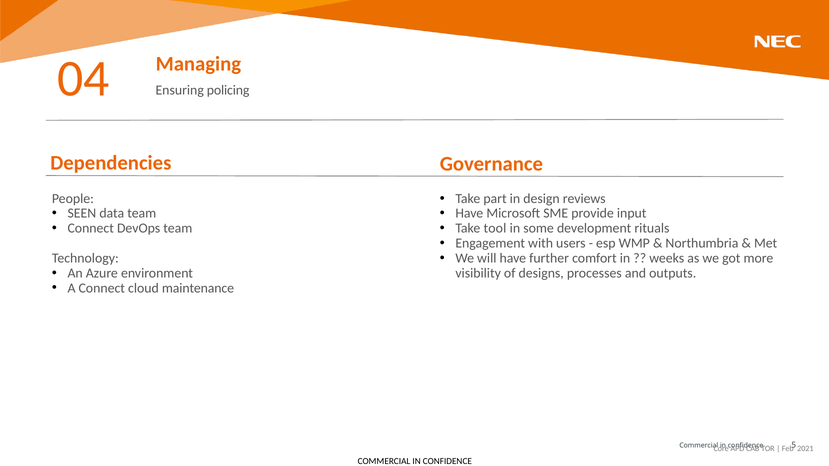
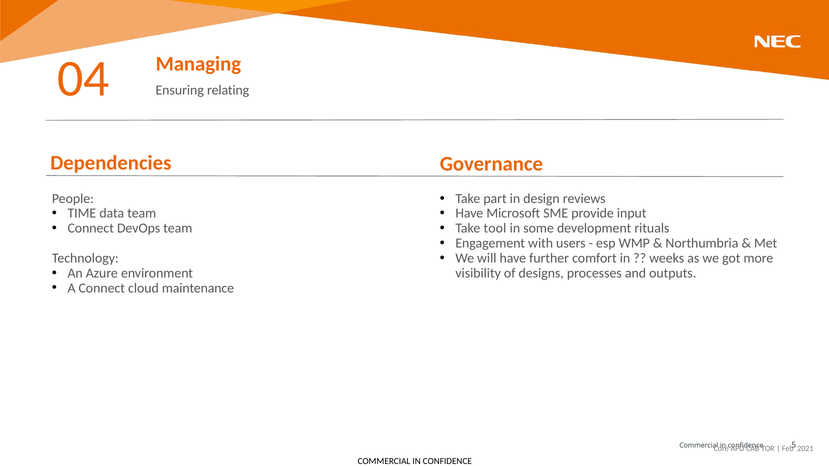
policing: policing -> relating
SEEN: SEEN -> TIME
